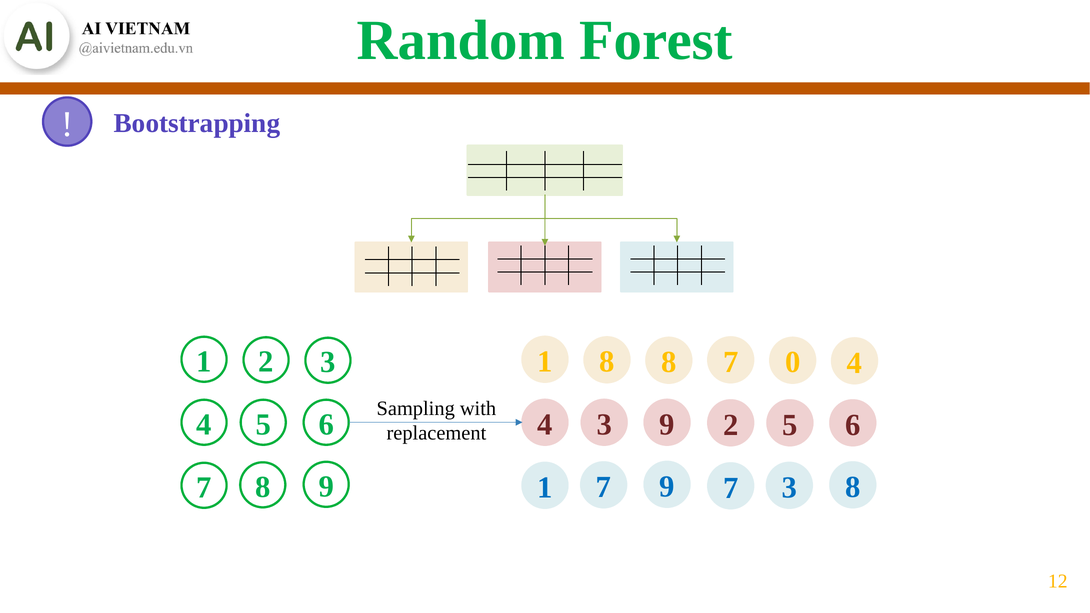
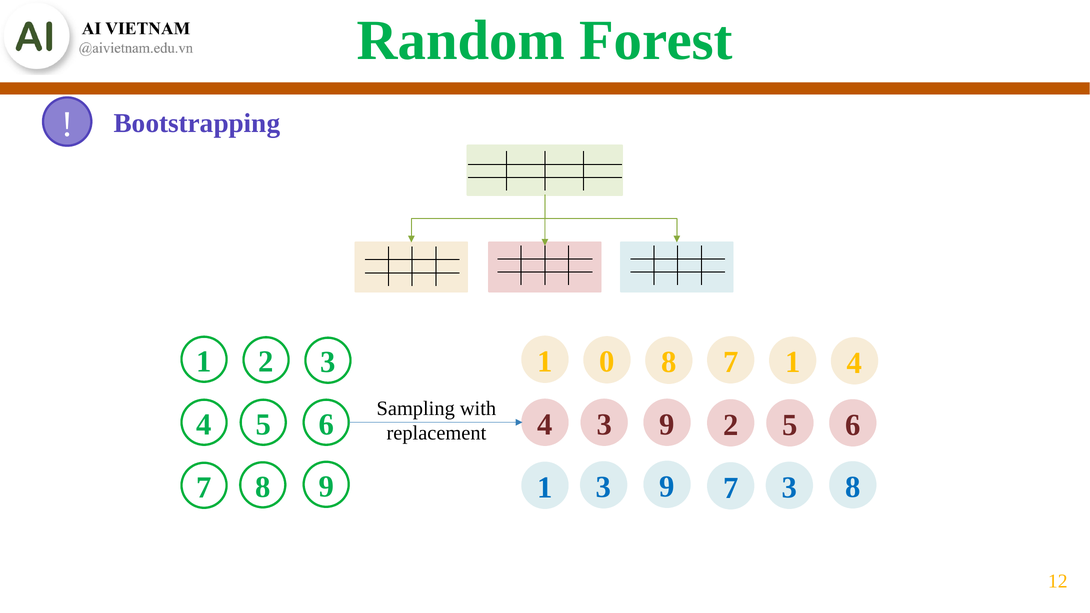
1 8: 8 -> 0
7 0: 0 -> 1
1 7: 7 -> 3
